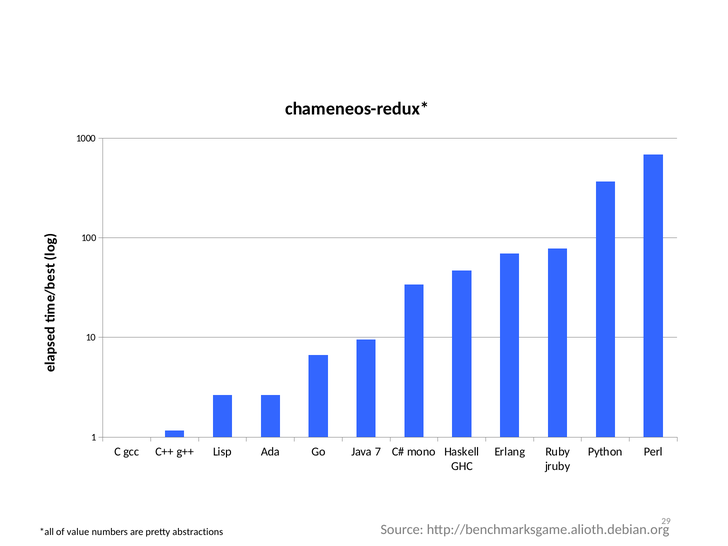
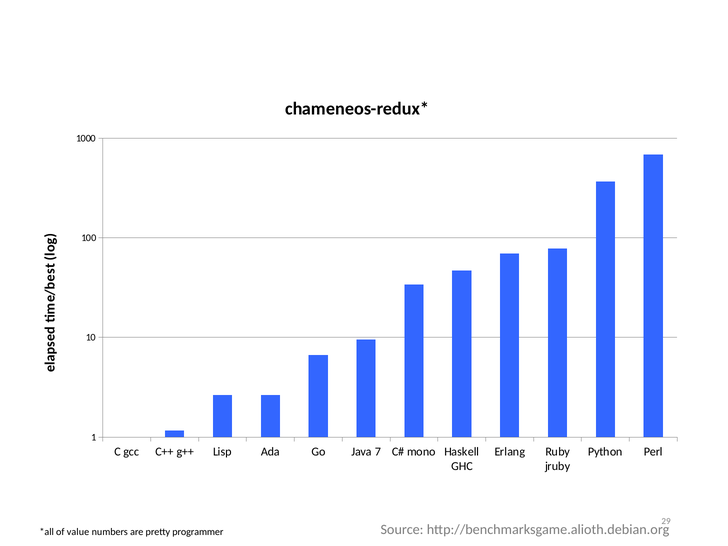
abstractions: abstractions -> programmer
